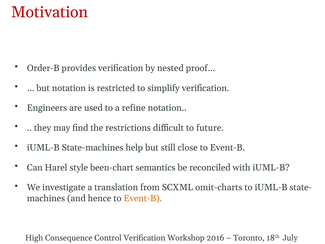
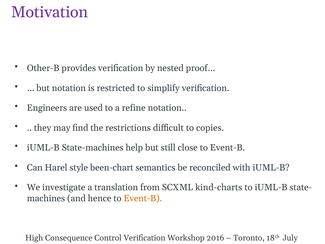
Motivation colour: red -> purple
Order-B: Order-B -> Other-B
future: future -> copies
omit-charts: omit-charts -> kind-charts
